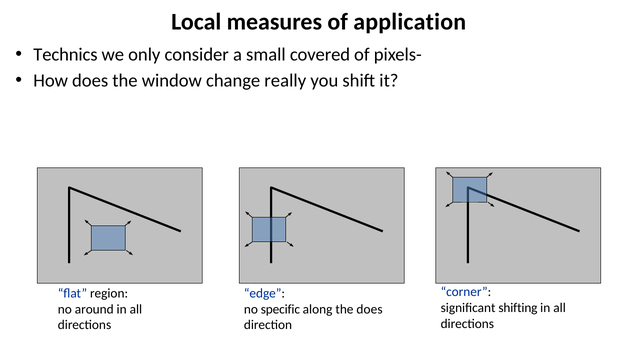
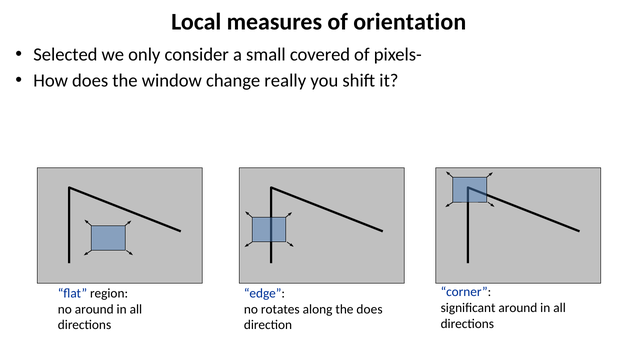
application: application -> orientation
Technics: Technics -> Selected
significant shifting: shifting -> around
specific: specific -> rotates
